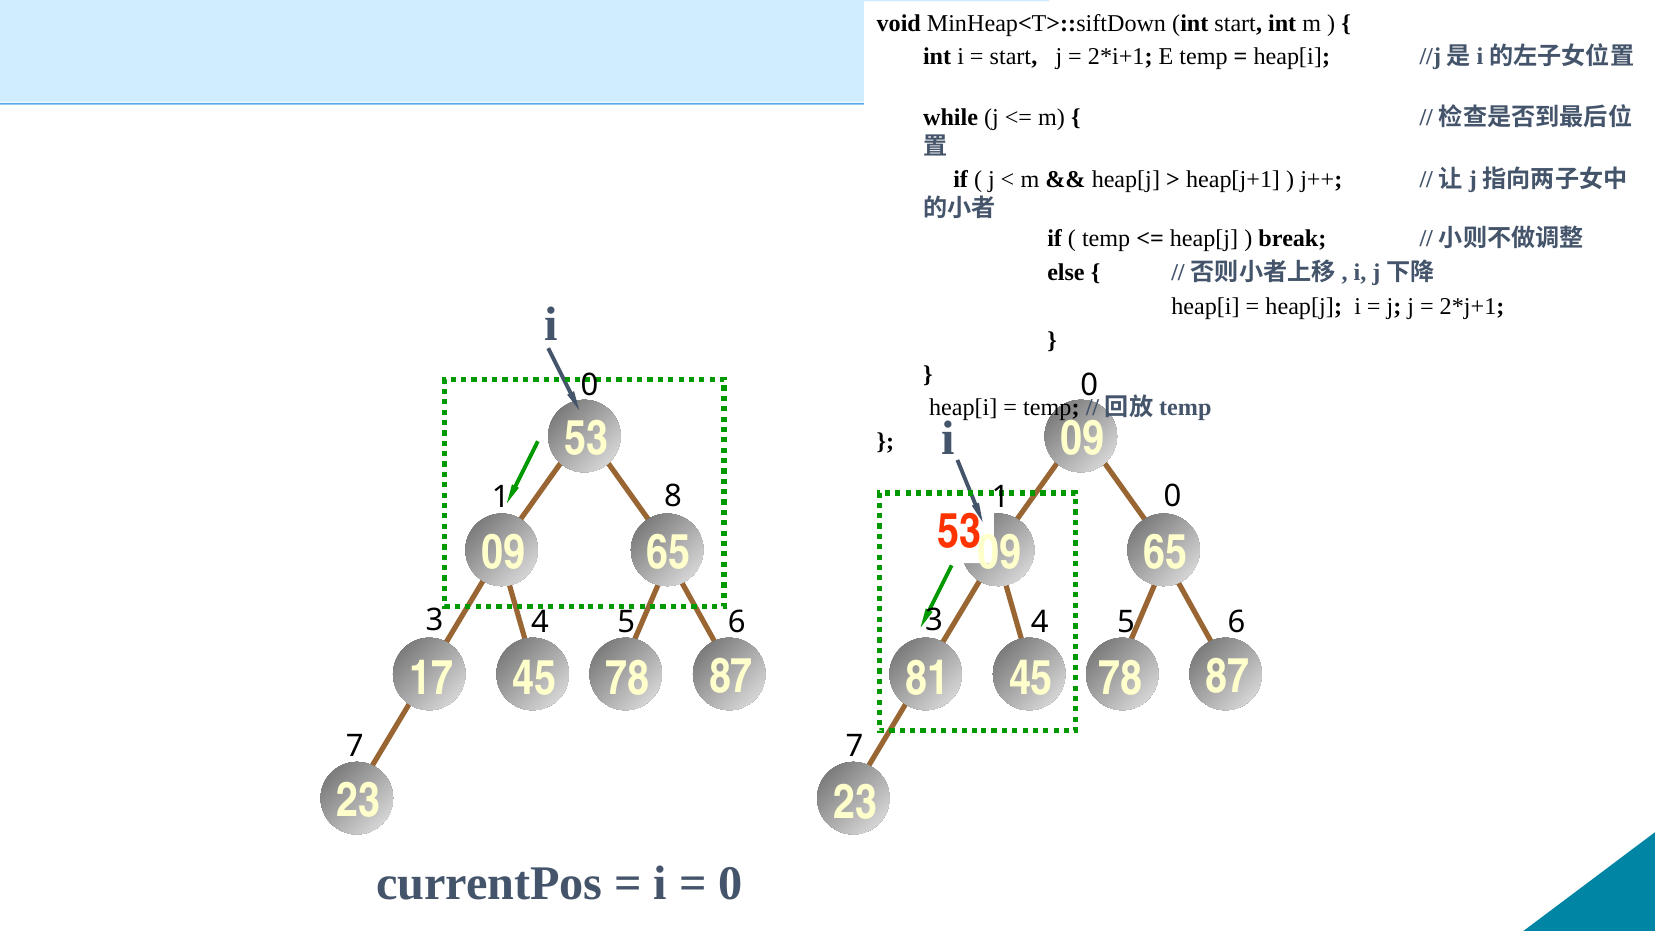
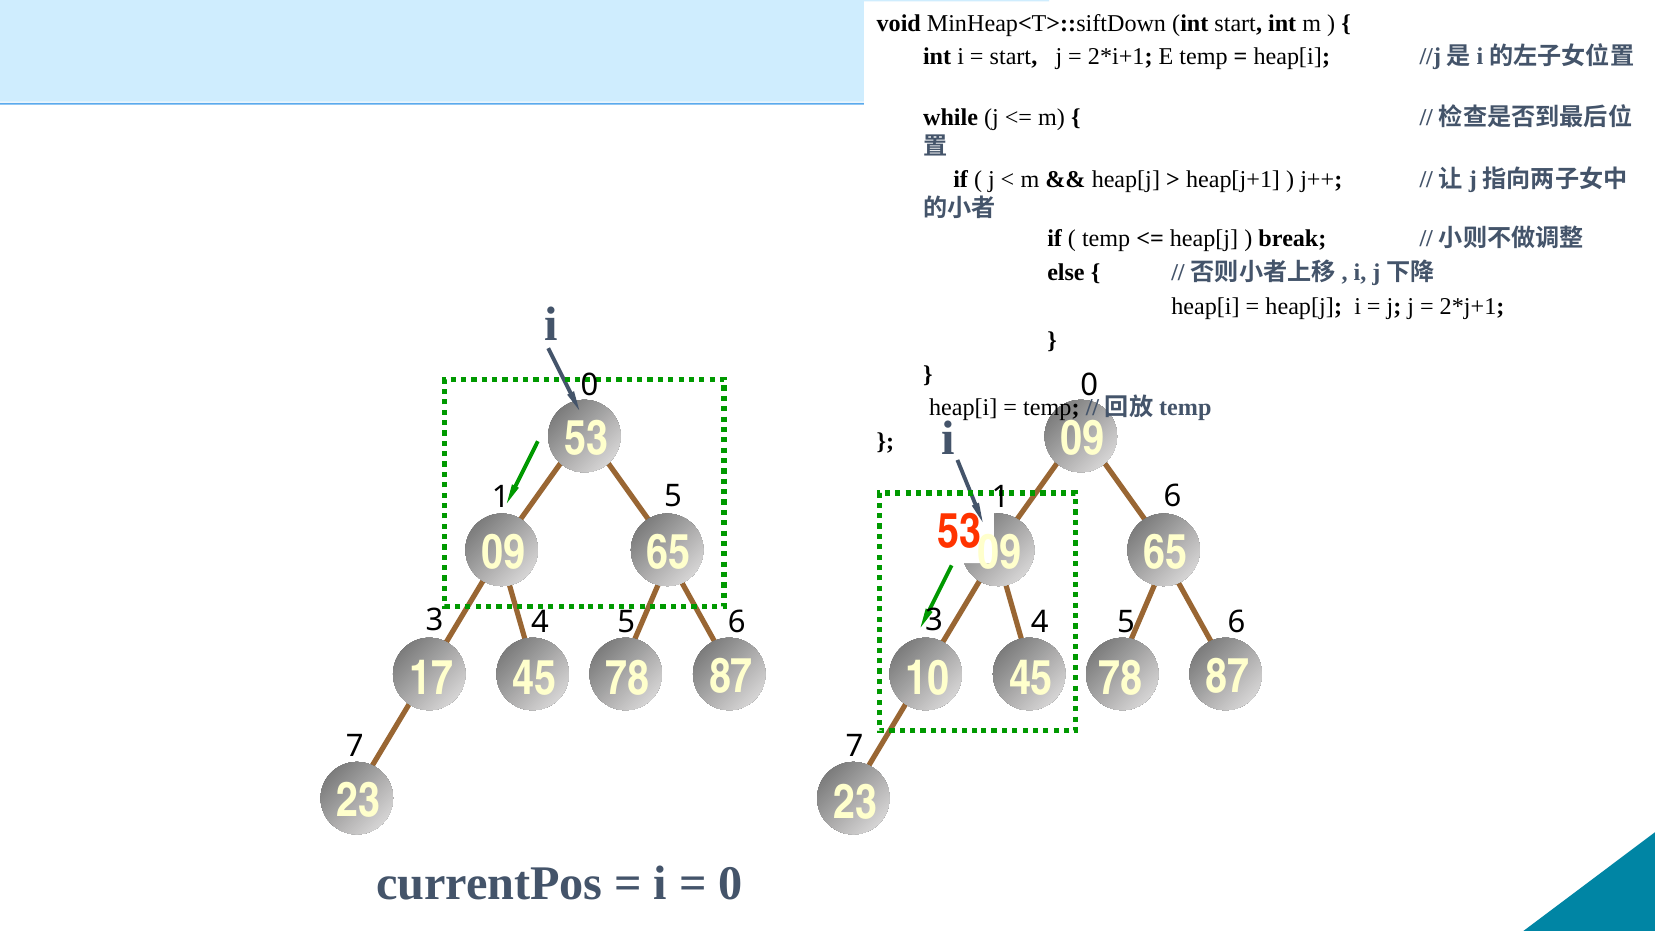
1 8: 8 -> 5
1 0: 0 -> 6
81: 81 -> 10
